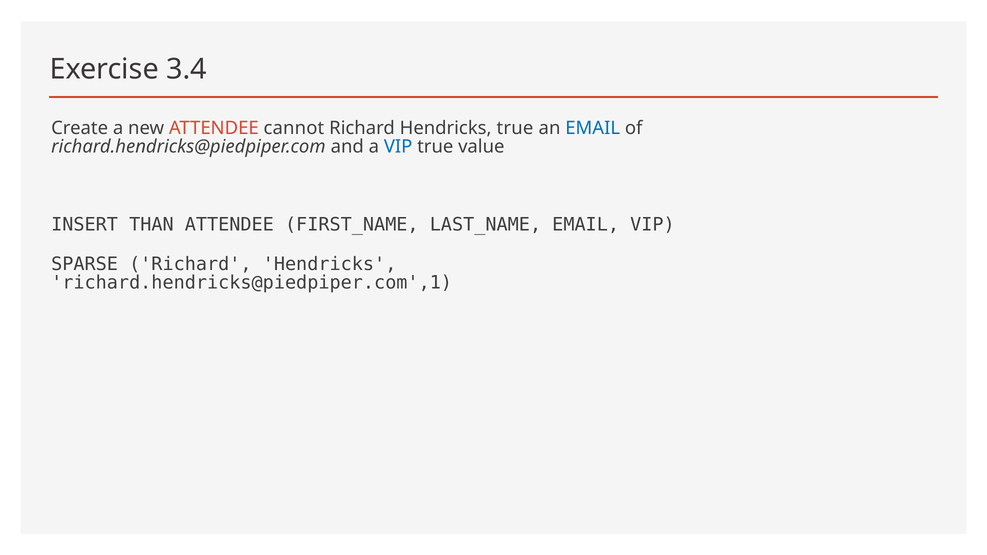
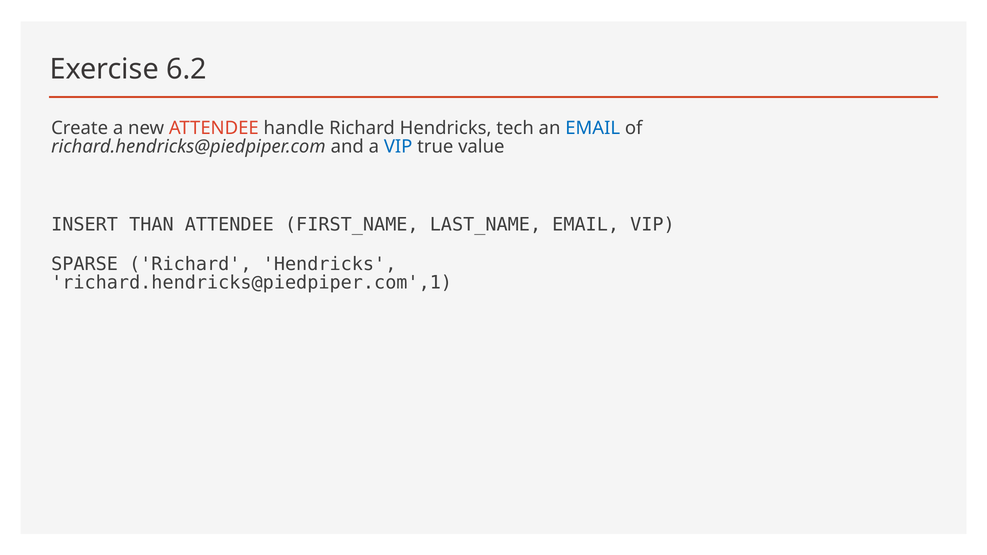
3.4: 3.4 -> 6.2
cannot: cannot -> handle
Hendricks true: true -> tech
